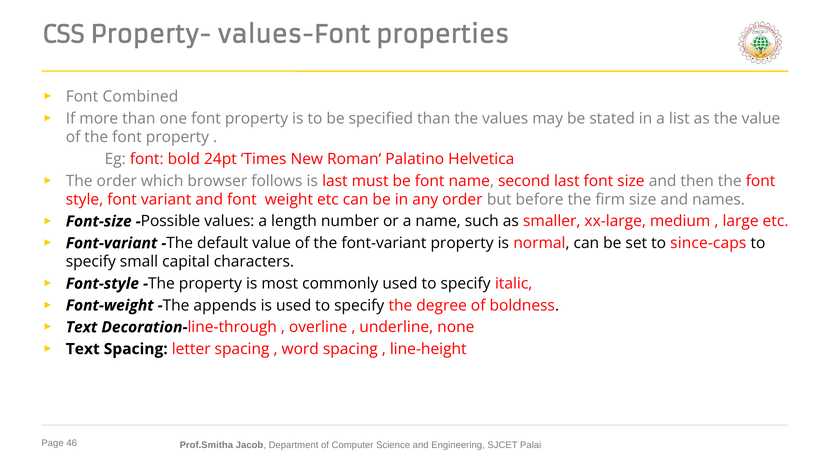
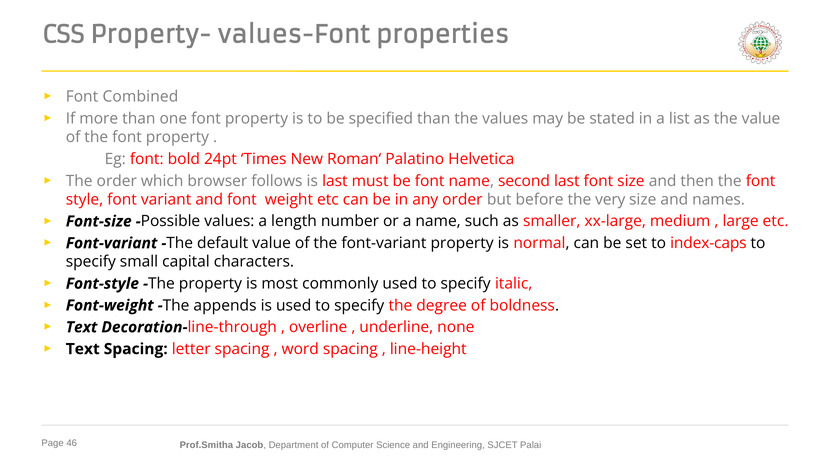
firm: firm -> very
since-caps: since-caps -> index-caps
